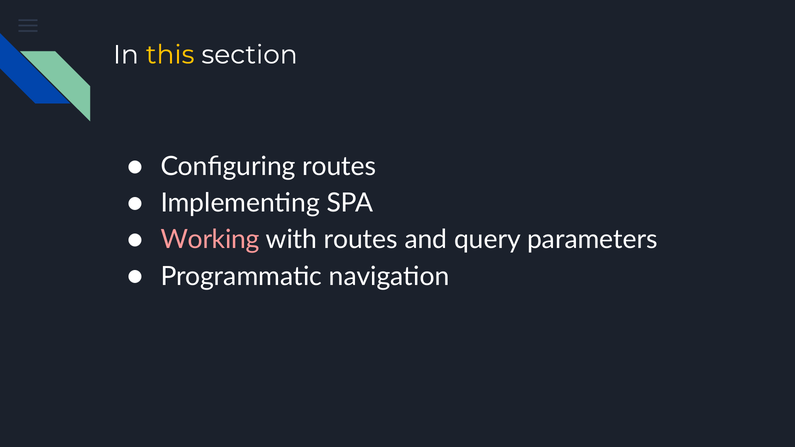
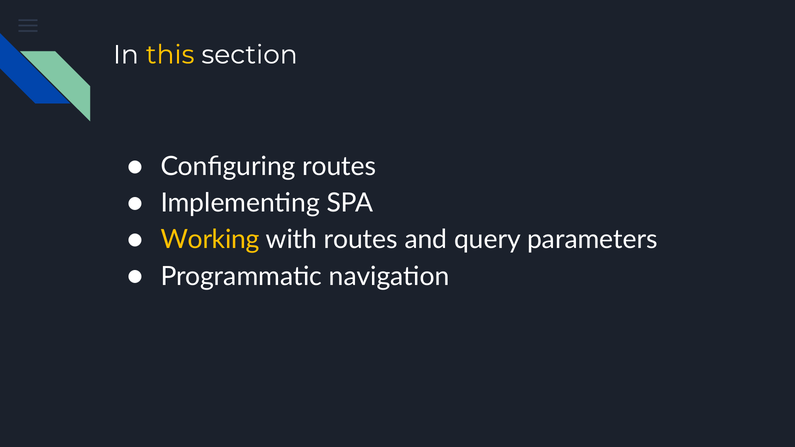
Working colour: pink -> yellow
